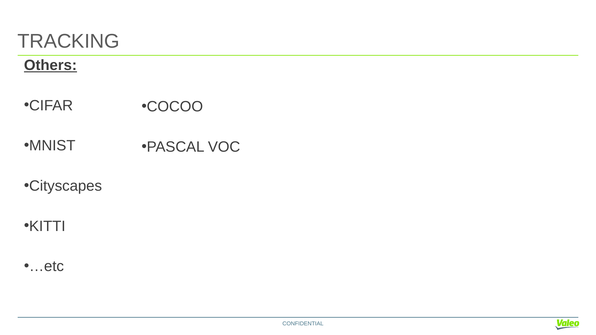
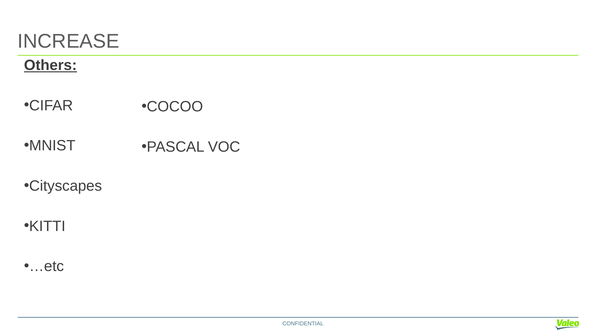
TRACKING: TRACKING -> INCREASE
